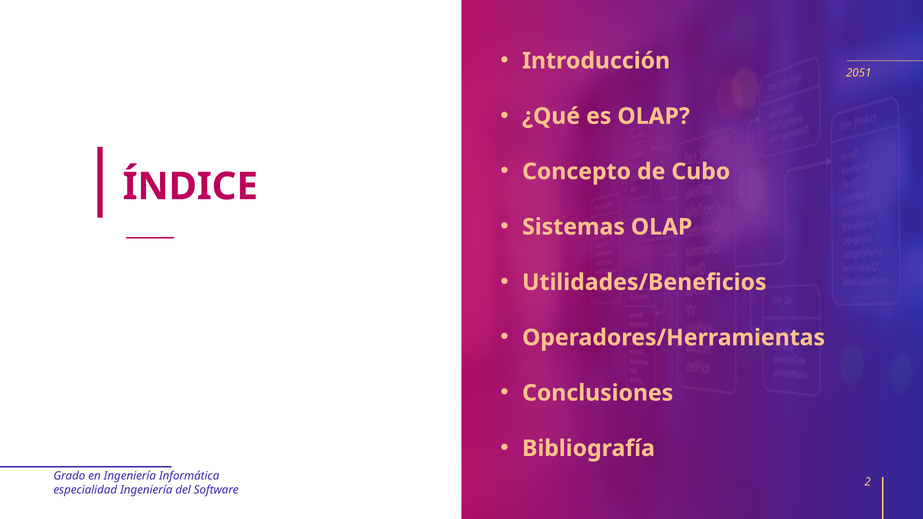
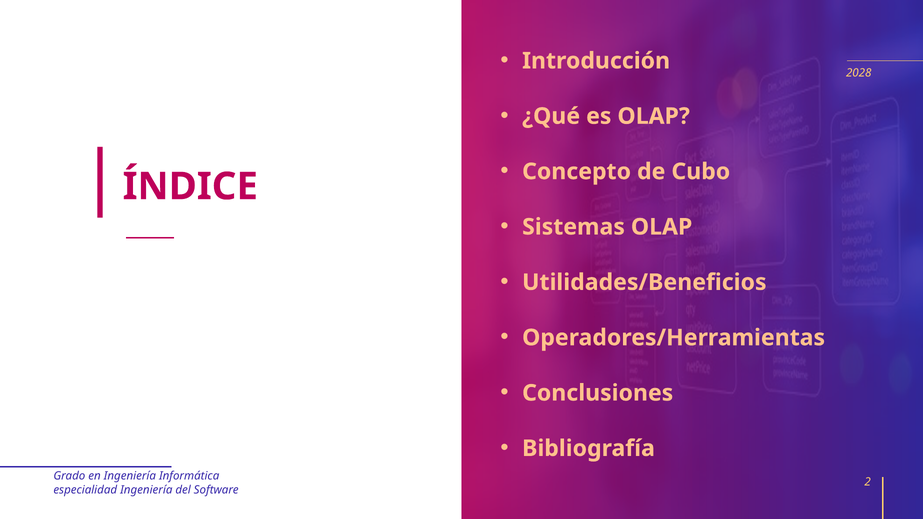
2051: 2051 -> 2028
